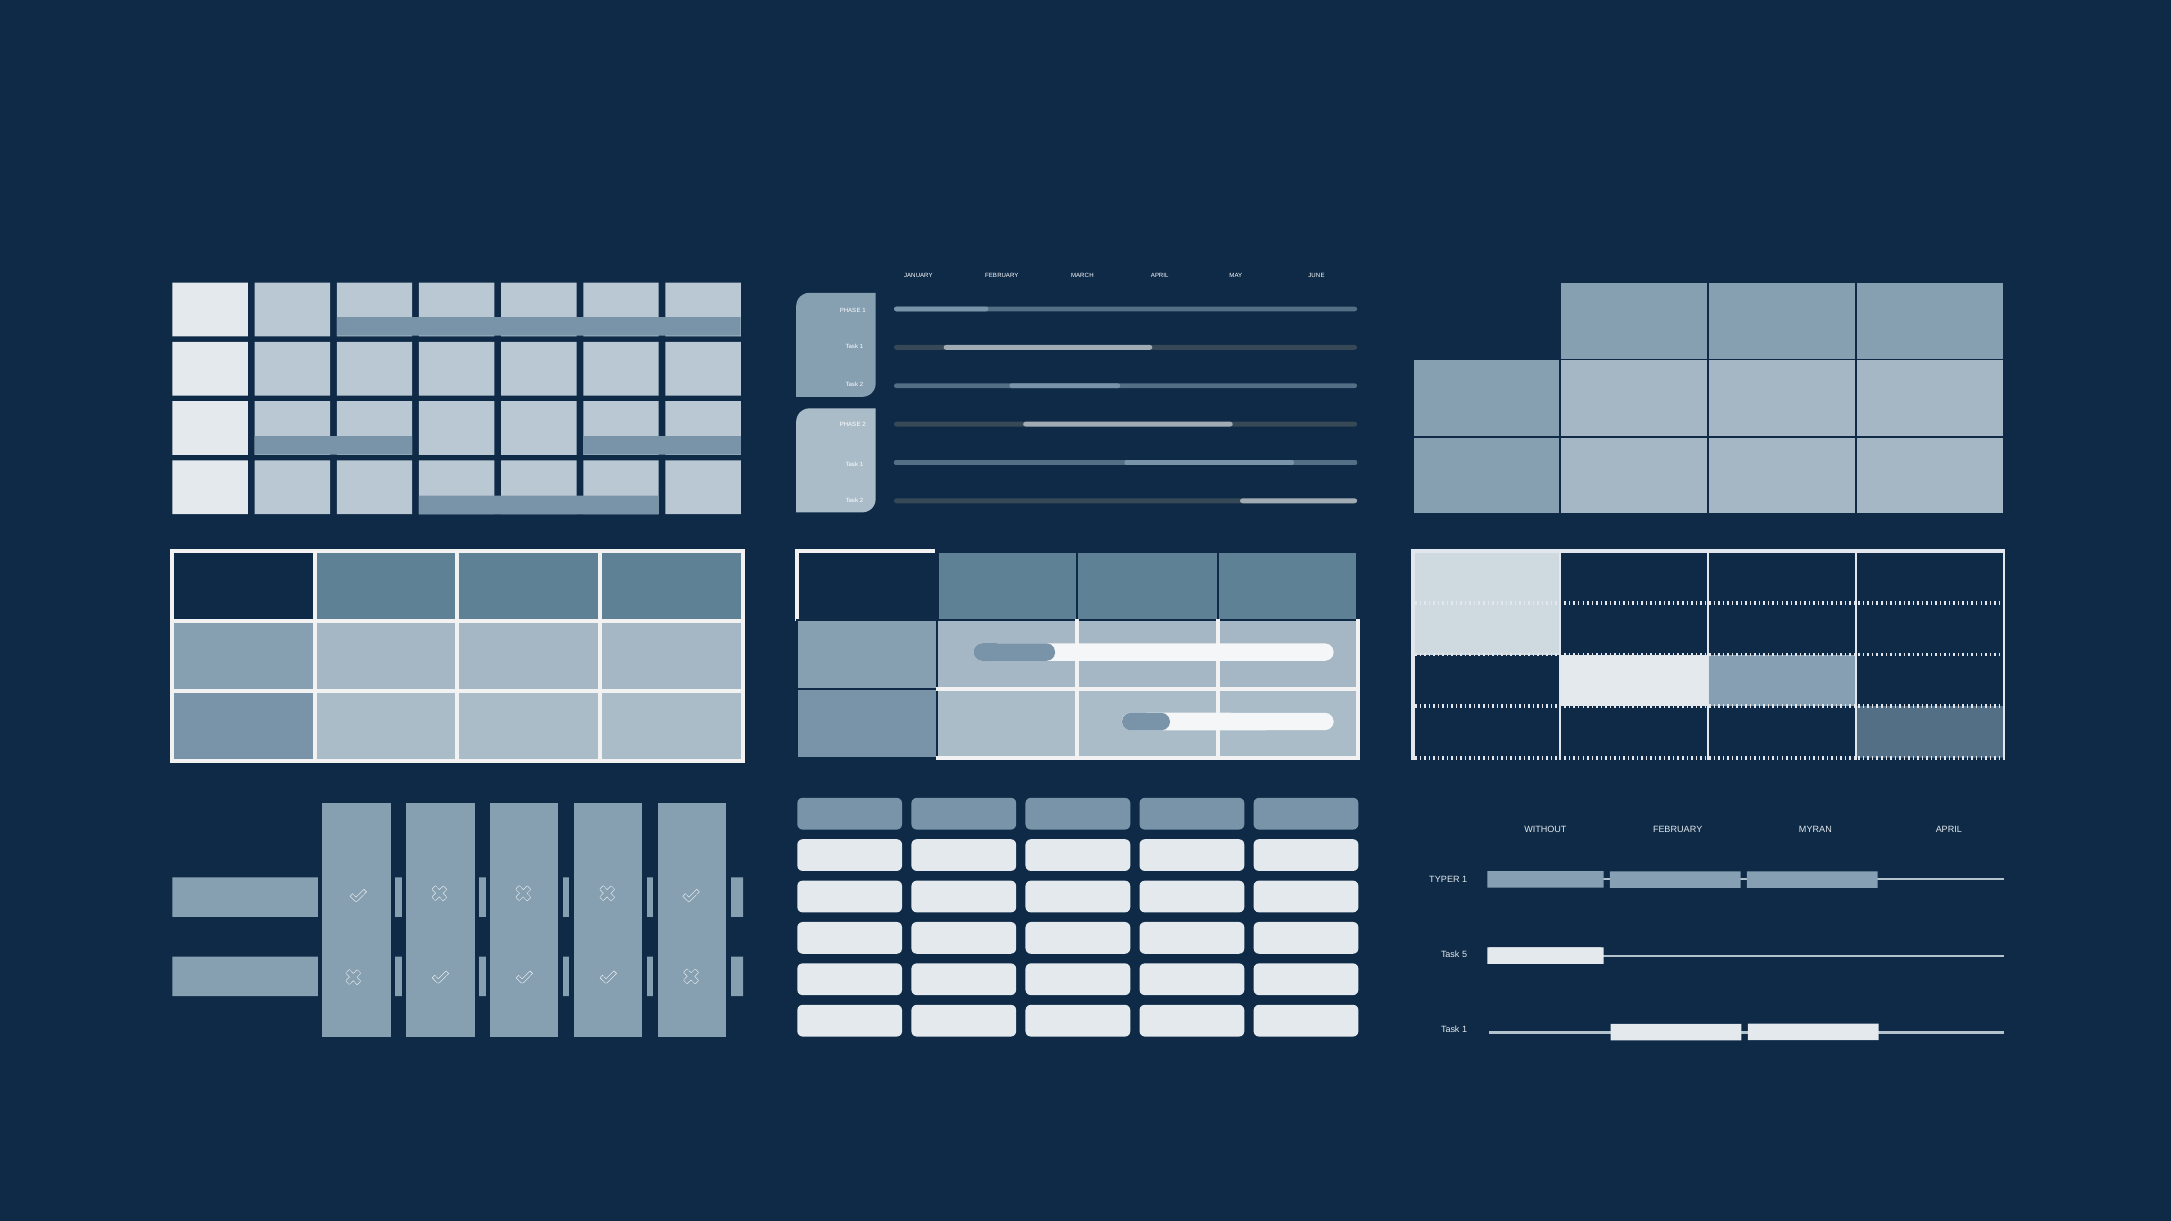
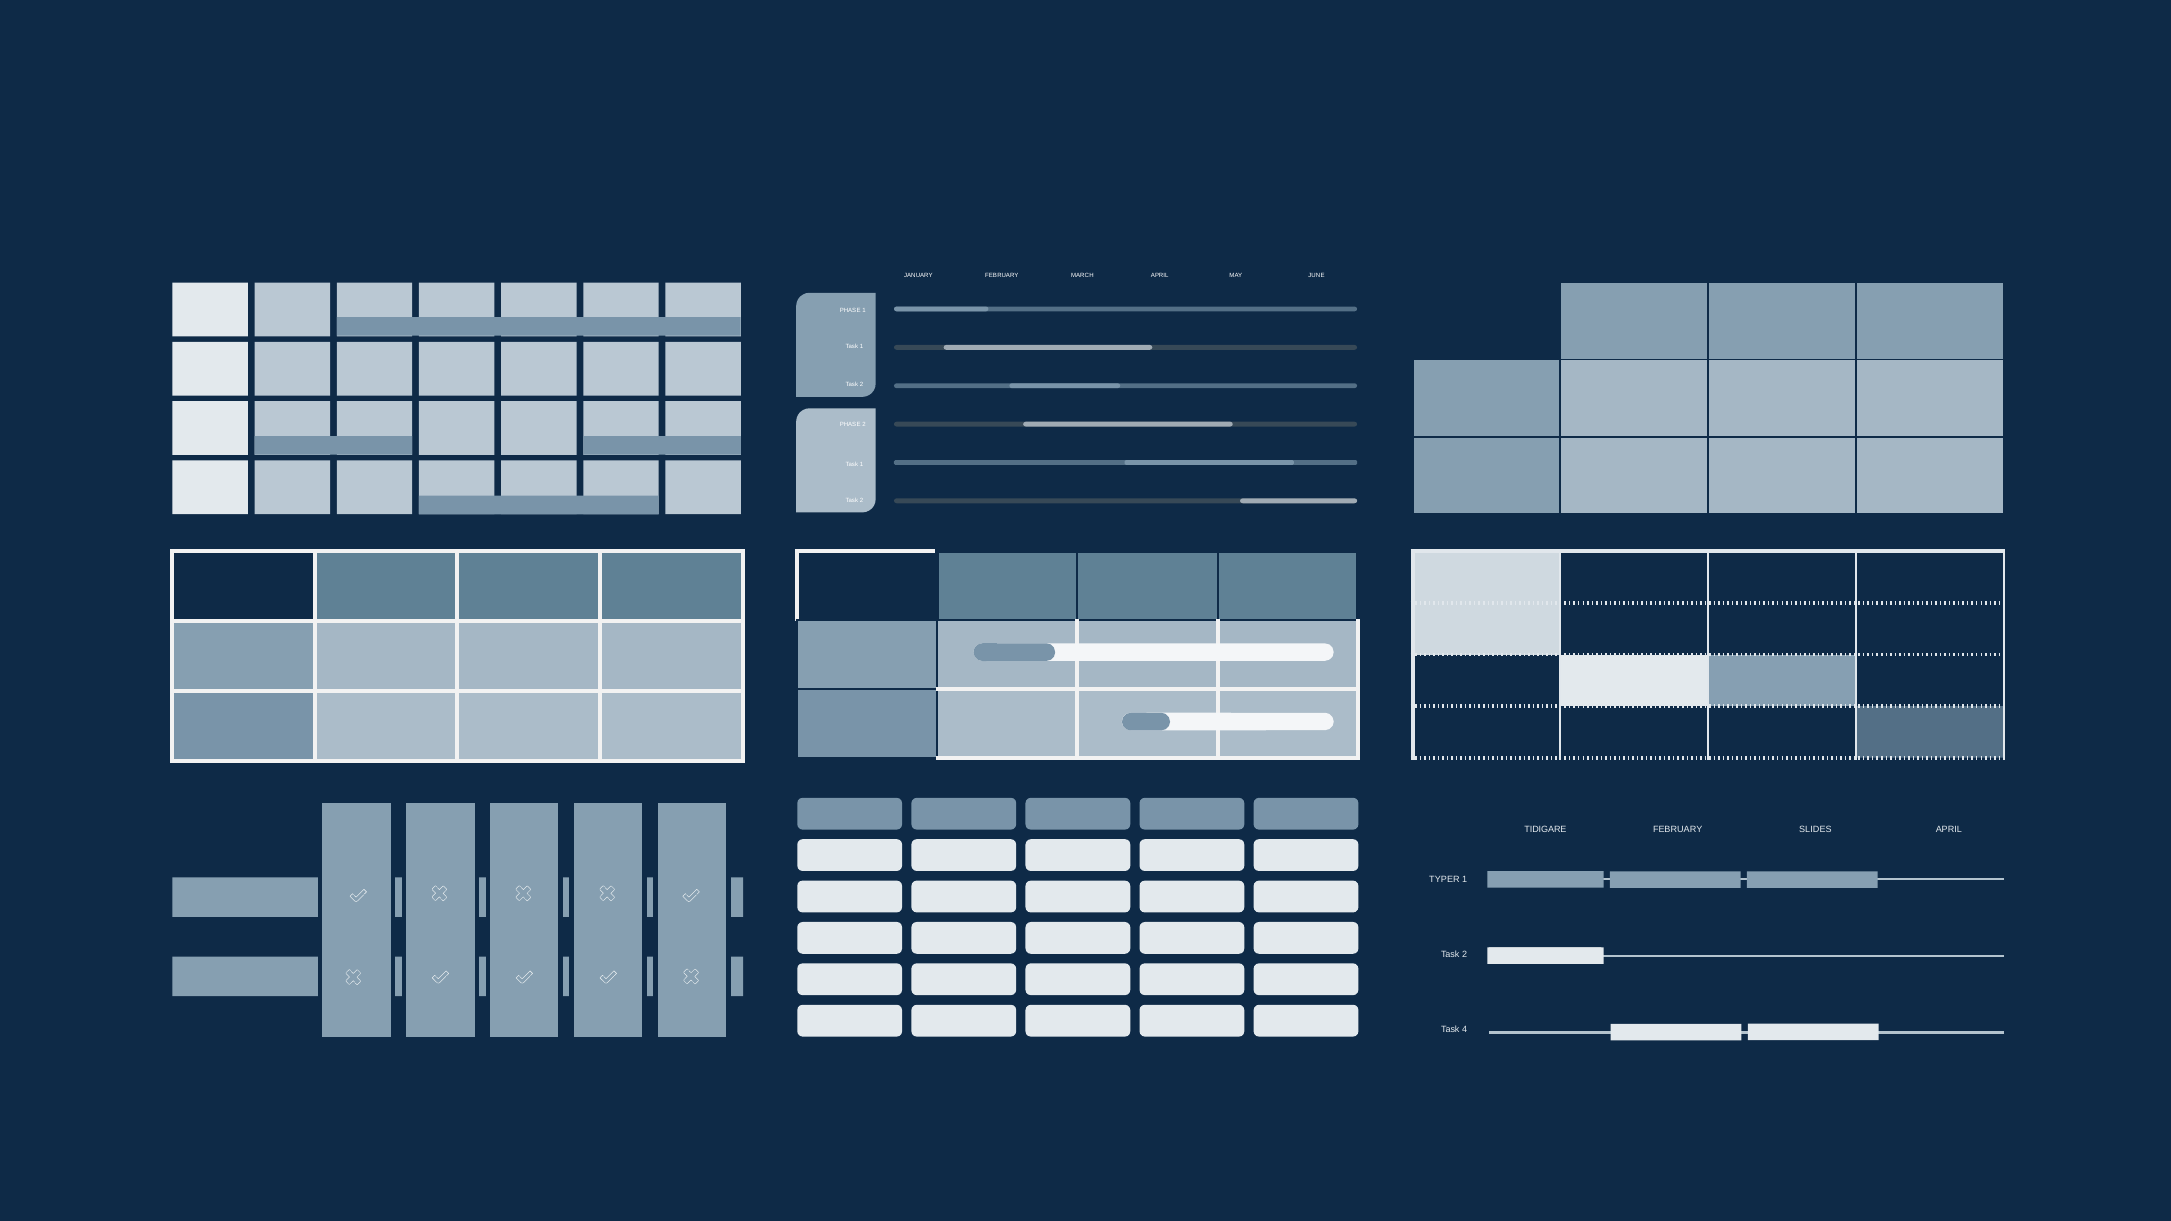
WITHOUT: WITHOUT -> TIDIGARE
MYRAN: MYRAN -> SLIDES
5 at (1465, 955): 5 -> 2
1 at (1465, 1030): 1 -> 4
